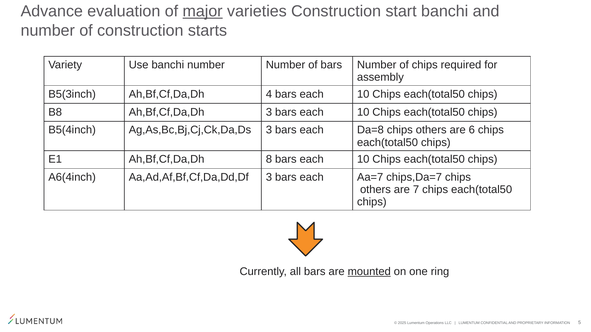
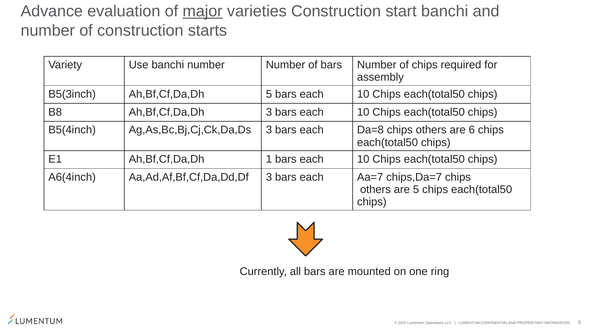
Ah,Bf,Cf,Da,Dh 4: 4 -> 5
8: 8 -> 1
are 7: 7 -> 5
mounted underline: present -> none
